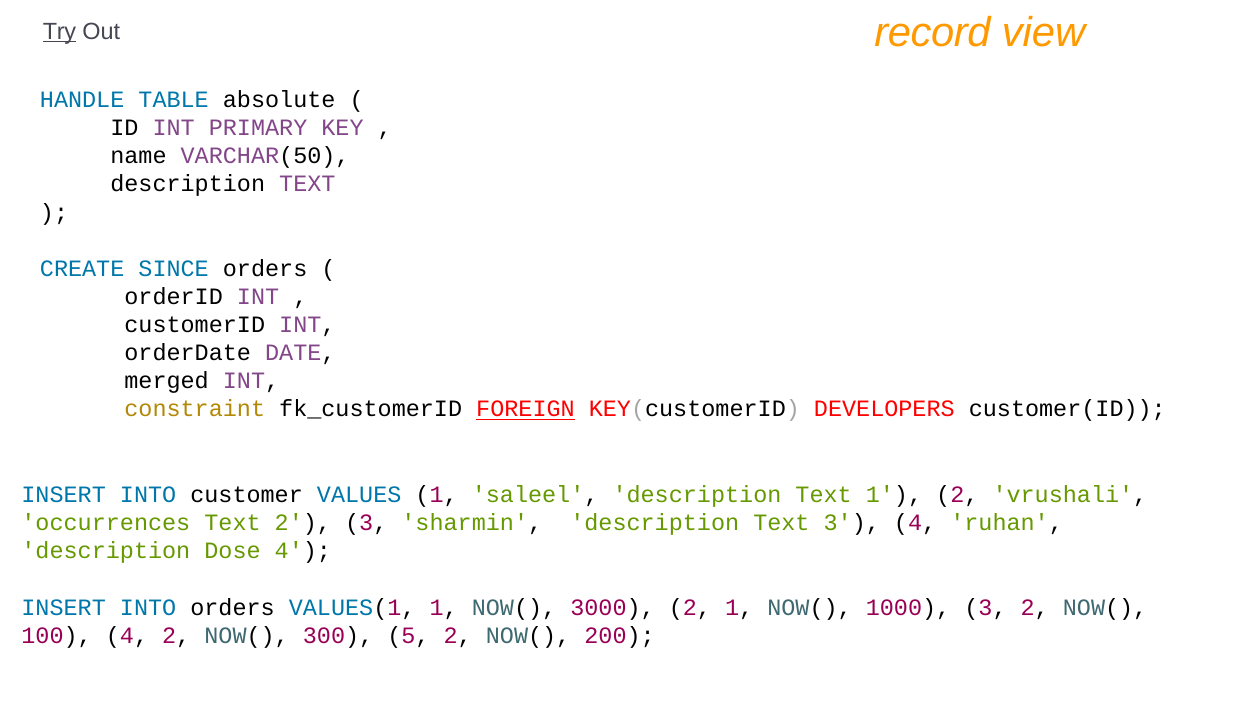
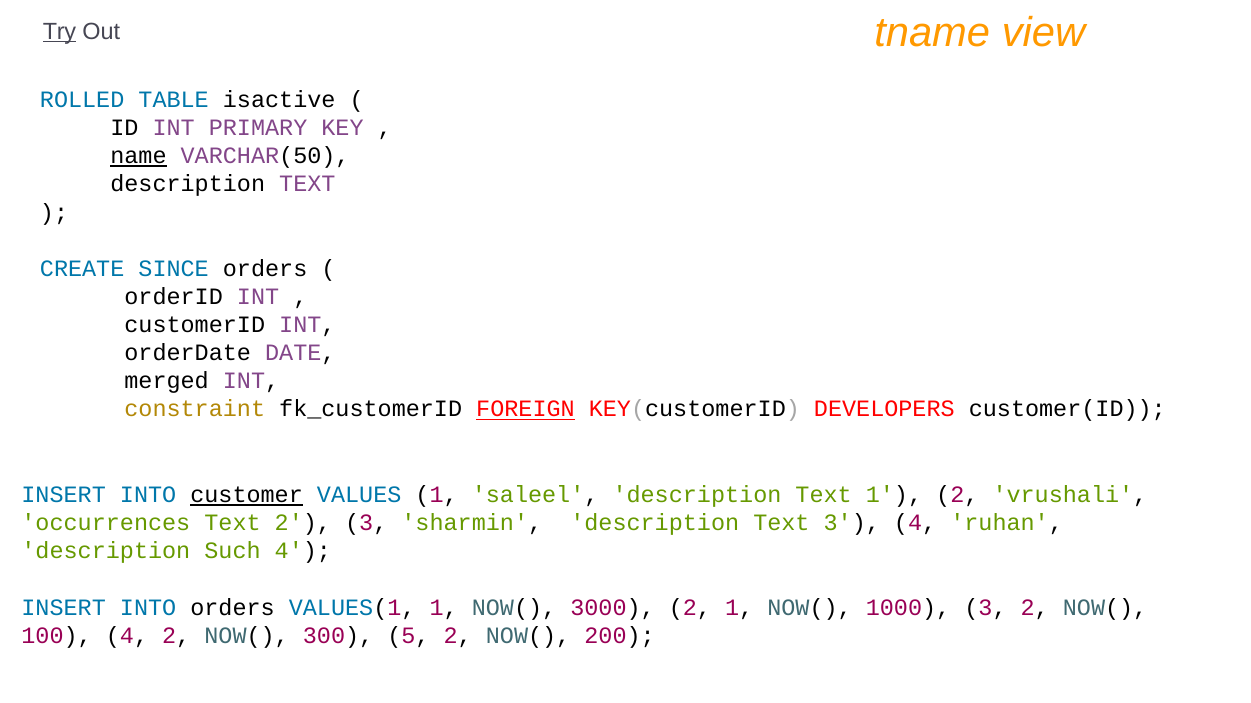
record: record -> tname
HANDLE: HANDLE -> ROLLED
absolute: absolute -> isactive
name underline: none -> present
customer underline: none -> present
Dose: Dose -> Such
